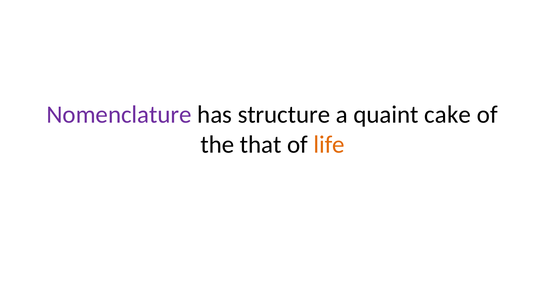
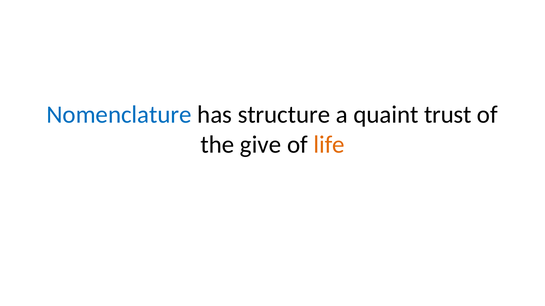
Nomenclature colour: purple -> blue
cake: cake -> trust
that: that -> give
